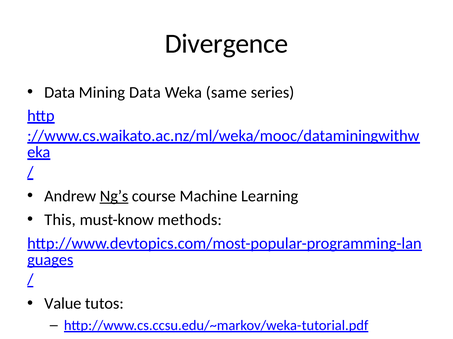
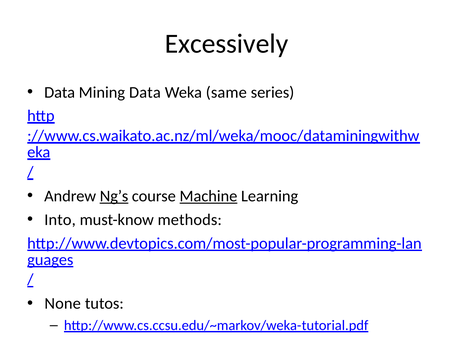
Divergence: Divergence -> Excessively
Machine underline: none -> present
This: This -> Into
Value: Value -> None
